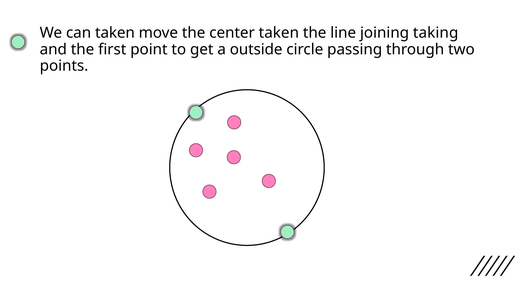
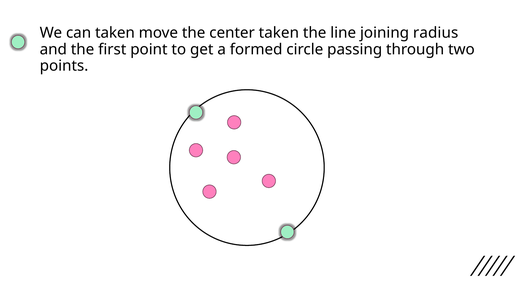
taking: taking -> radius
outside: outside -> formed
